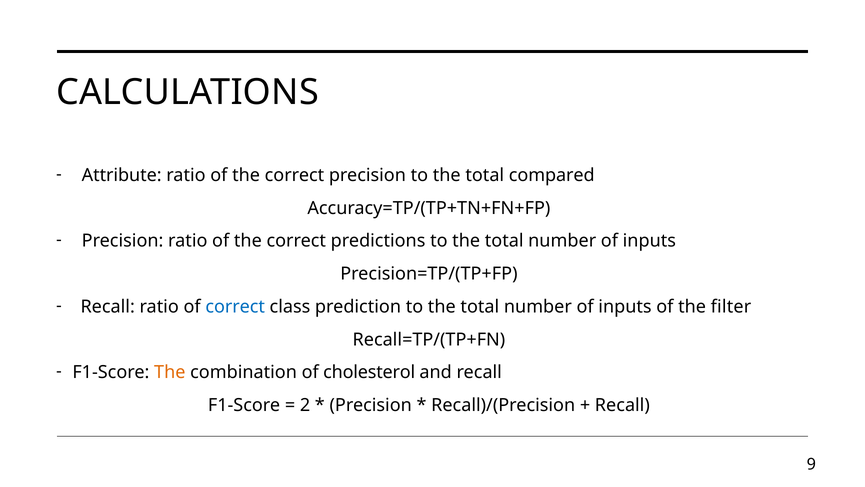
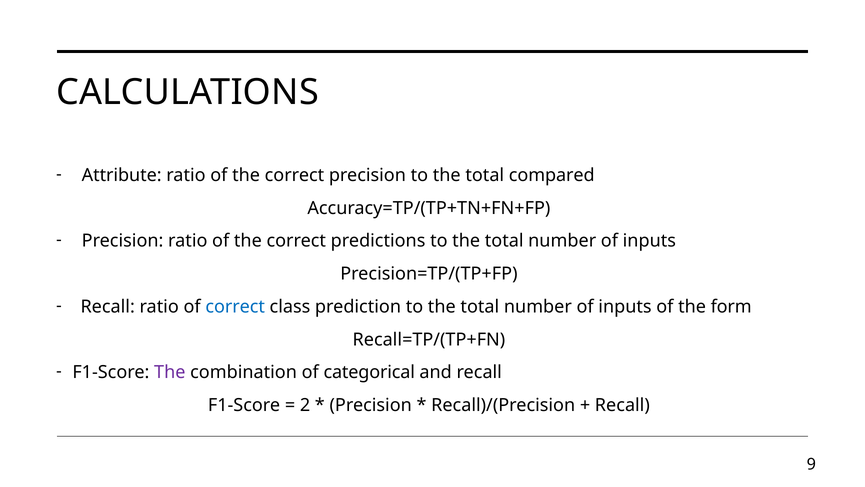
filter: filter -> form
The at (170, 372) colour: orange -> purple
cholesterol: cholesterol -> categorical
